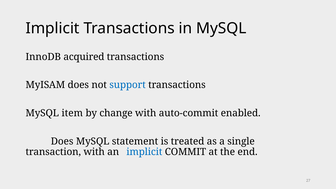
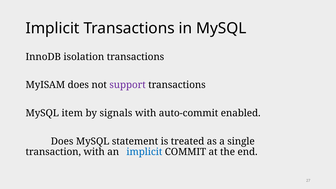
acquired: acquired -> isolation
support colour: blue -> purple
change: change -> signals
